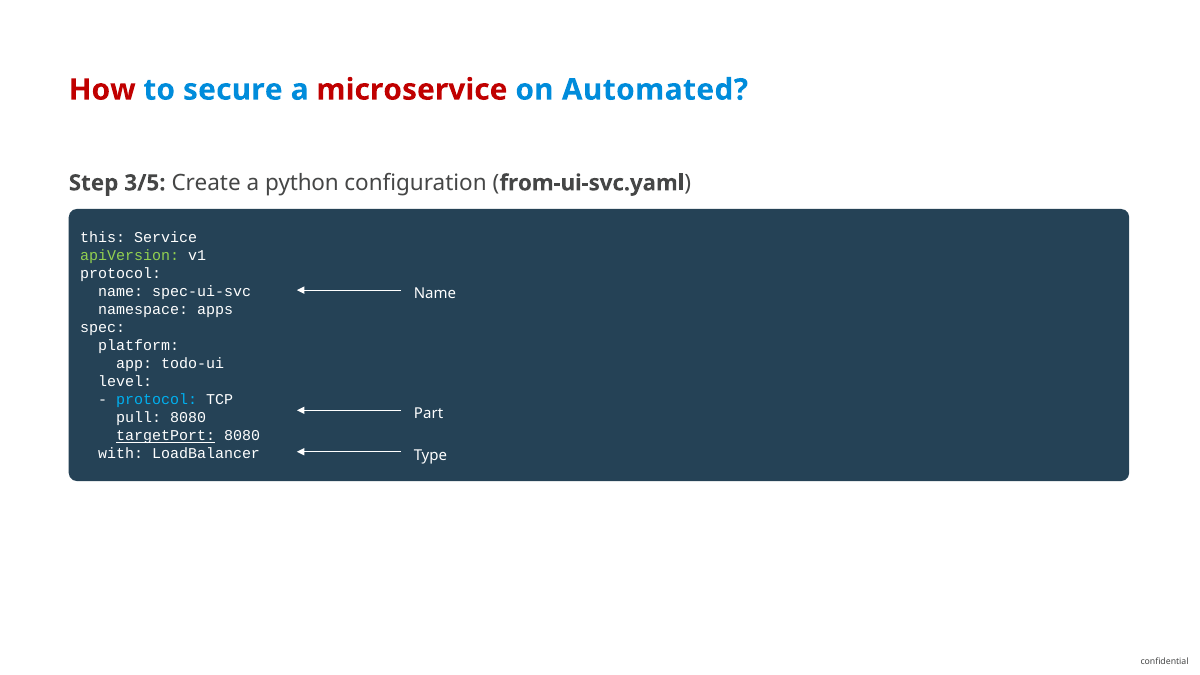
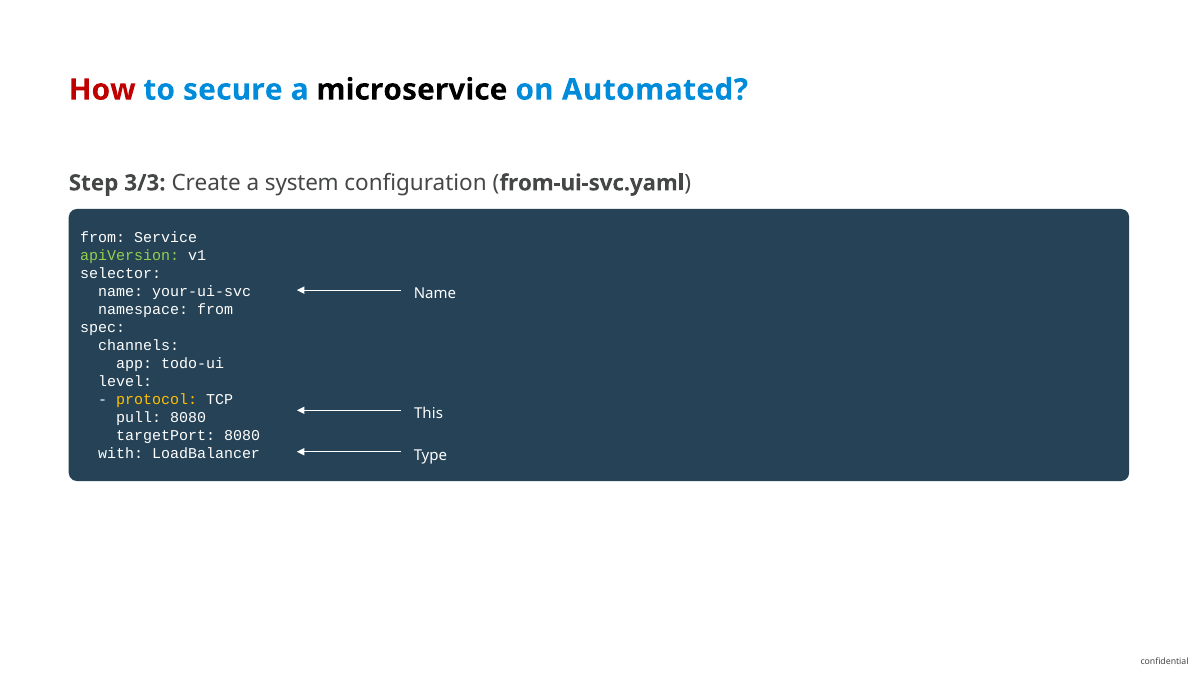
microservice colour: red -> black
3/5: 3/5 -> 3/3
python: python -> system
this at (103, 238): this -> from
protocol at (121, 274): protocol -> selector
spec-ui-svc: spec-ui-svc -> your-ui-svc
namespace apps: apps -> from
platform: platform -> channels
protocol at (157, 400) colour: light blue -> yellow
Part: Part -> This
targetPort underline: present -> none
